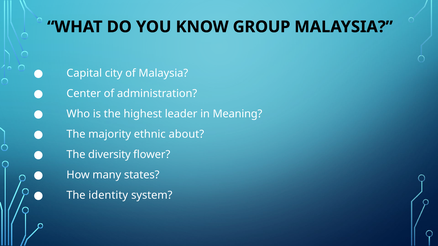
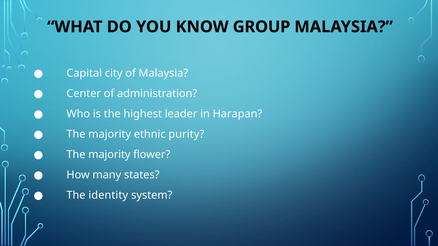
Meaning: Meaning -> Harapan
about: about -> purity
diversity at (109, 155): diversity -> majority
